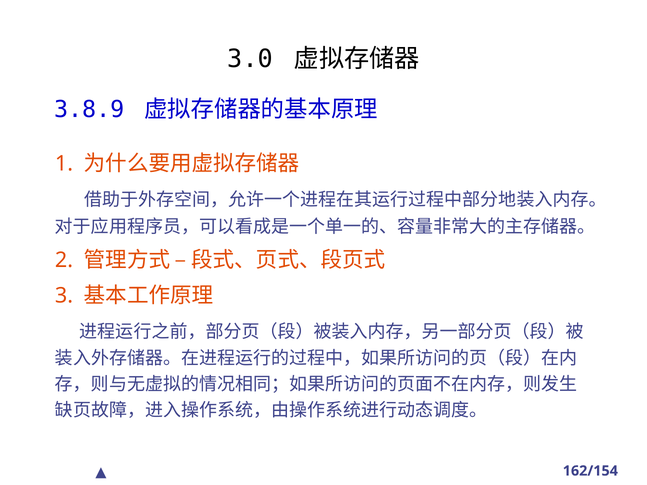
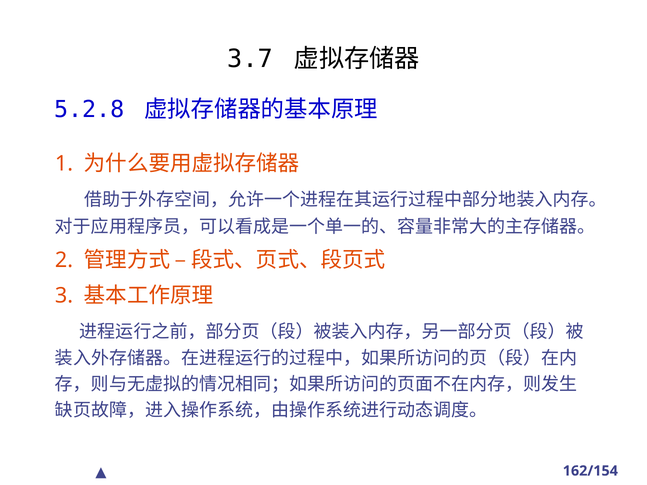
3.0: 3.0 -> 3.7
3.8.9: 3.8.9 -> 5.2.8
